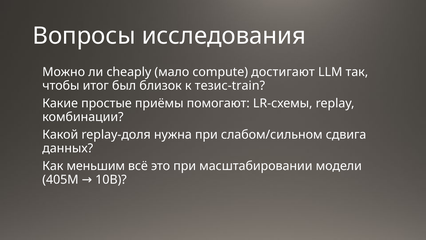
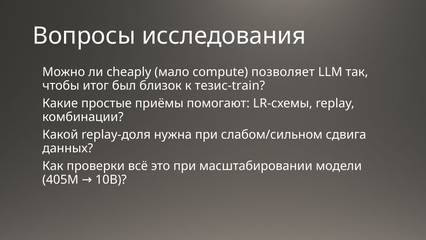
достигают: достигают -> позволяет
меньшим: меньшим -> проверки
